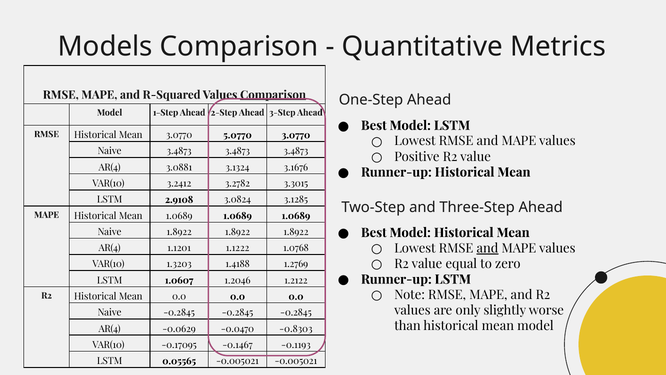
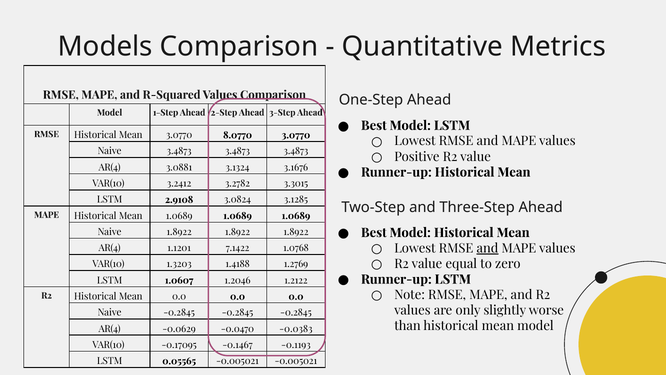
Comparison at (273, 95) underline: present -> none
5.0770: 5.0770 -> 8.0770
1.1222: 1.1222 -> 7.1422
-0.8303: -0.8303 -> -0.0383
